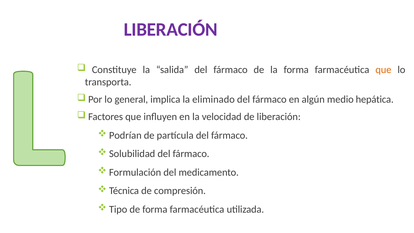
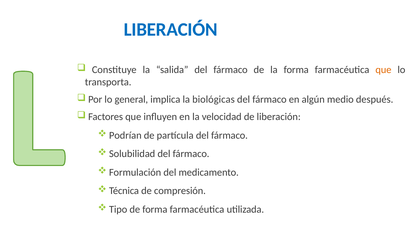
LIBERACIÓN at (171, 29) colour: purple -> blue
eliminado: eliminado -> biológicas
hepática: hepática -> después
